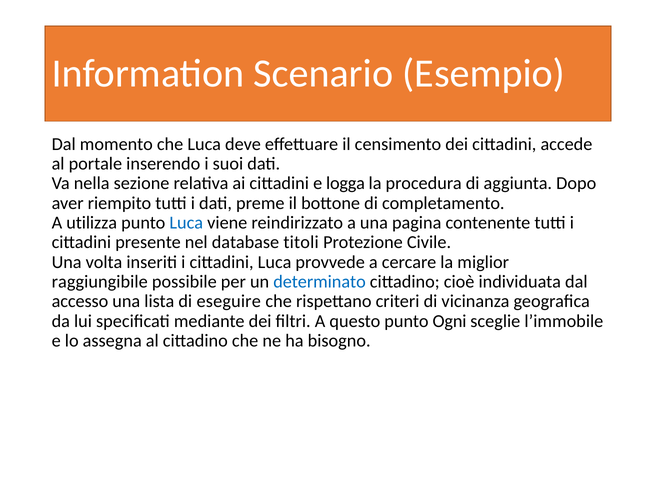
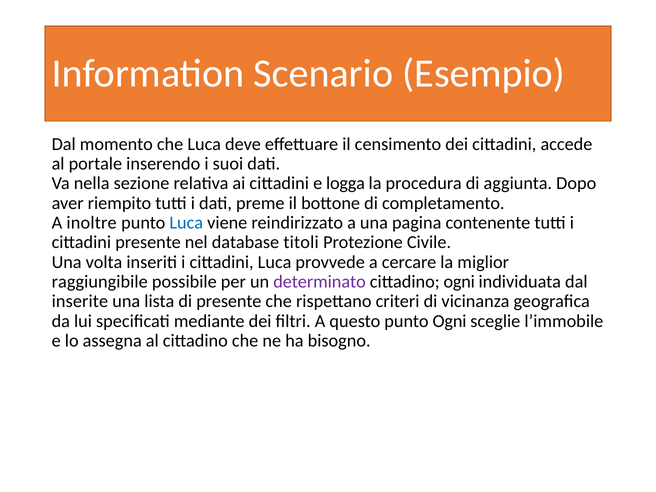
utilizza: utilizza -> inoltre
determinato colour: blue -> purple
cittadino cioè: cioè -> ogni
accesso: accesso -> inserite
di eseguire: eseguire -> presente
